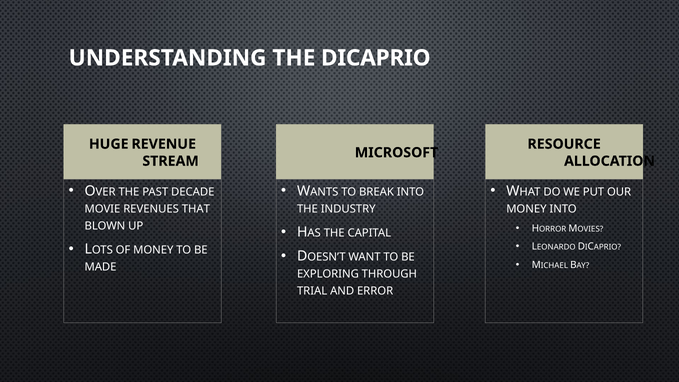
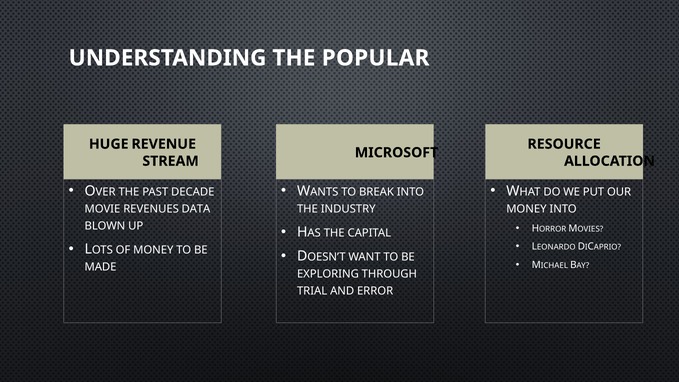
THE DICAPRIO: DICAPRIO -> POPULAR
THAT: THAT -> DATA
